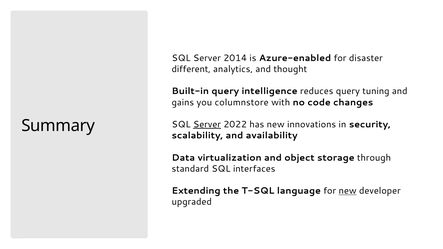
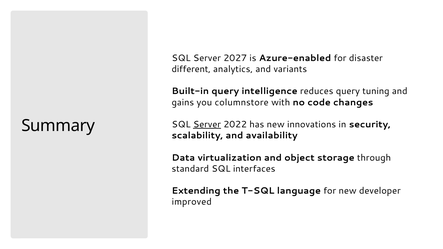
2014: 2014 -> 2027
thought: thought -> variants
new at (348, 191) underline: present -> none
upgraded: upgraded -> improved
